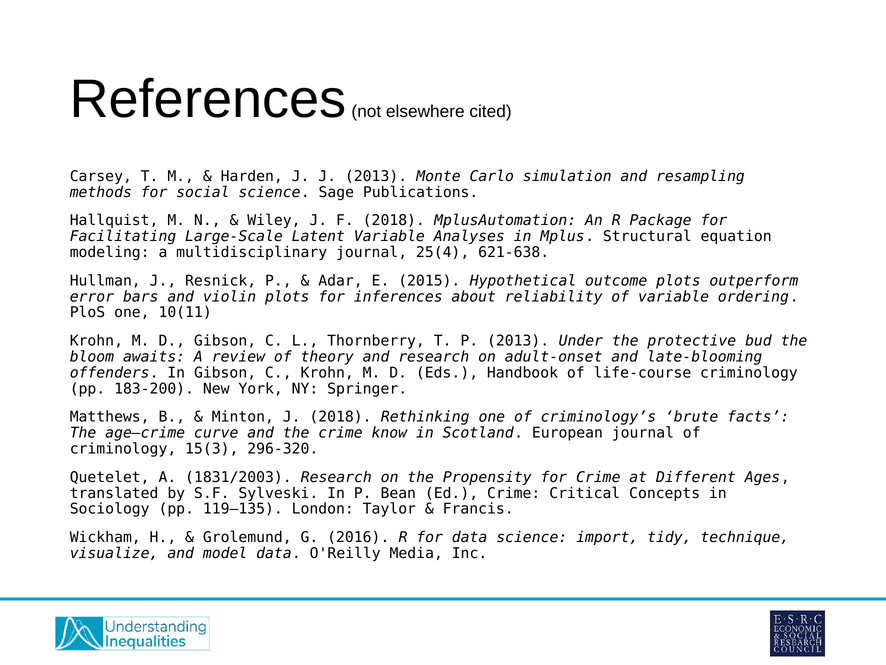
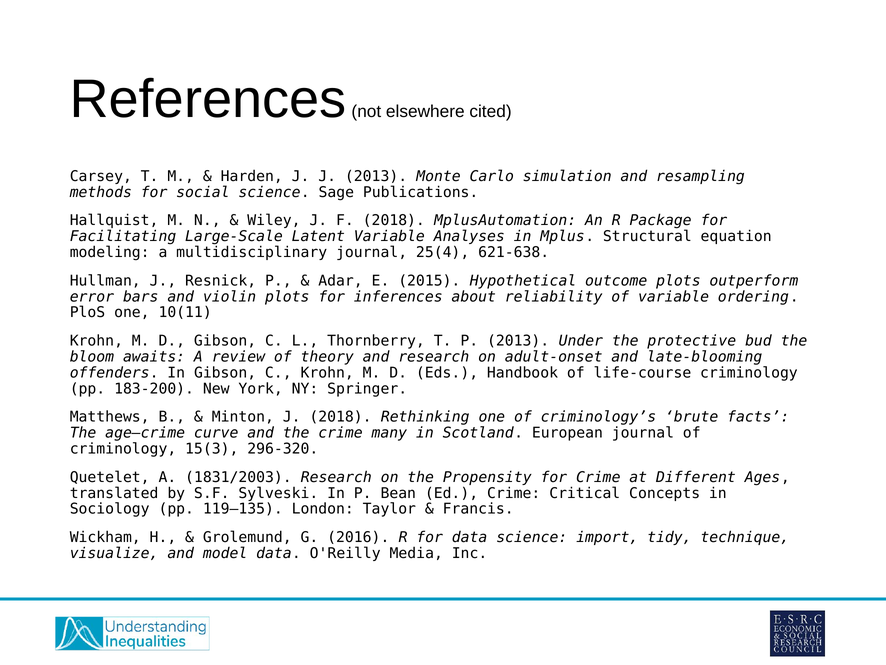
know: know -> many
